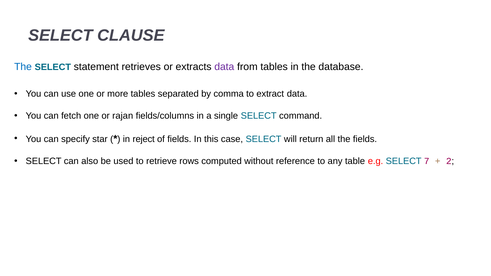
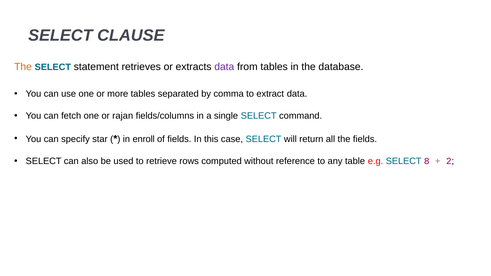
The at (23, 67) colour: blue -> orange
reject: reject -> enroll
7: 7 -> 8
